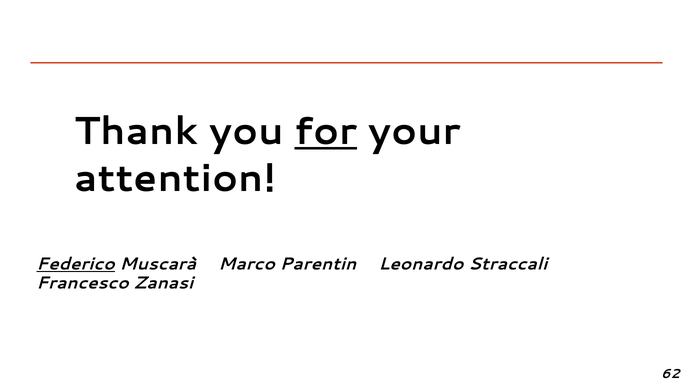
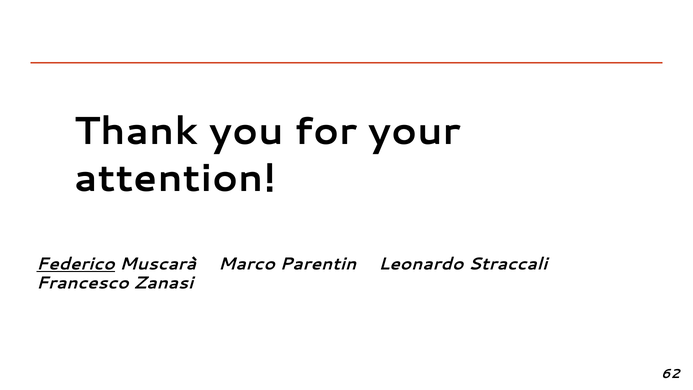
for underline: present -> none
